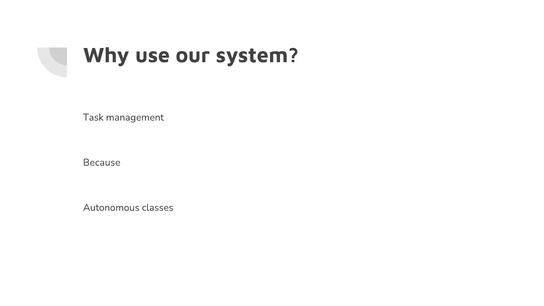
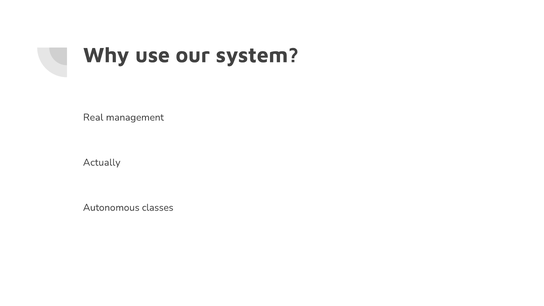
Task: Task -> Real
Because: Because -> Actually
